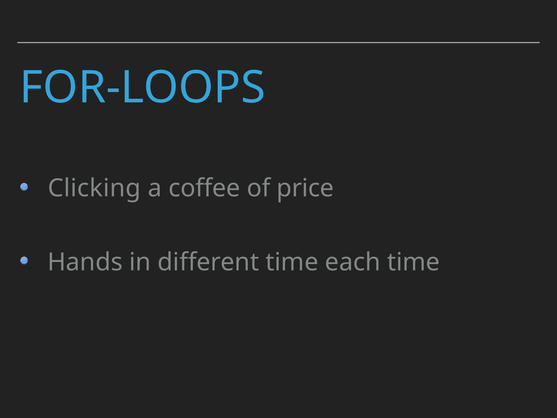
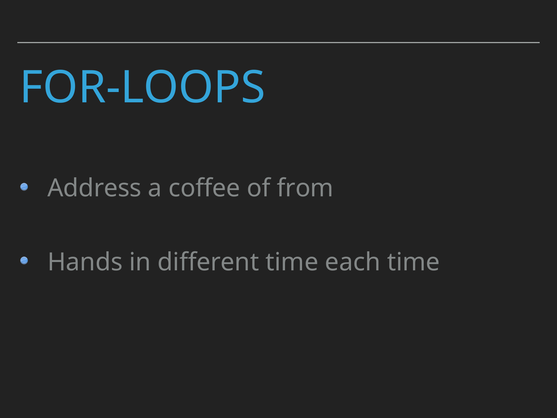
Clicking: Clicking -> Address
price: price -> from
